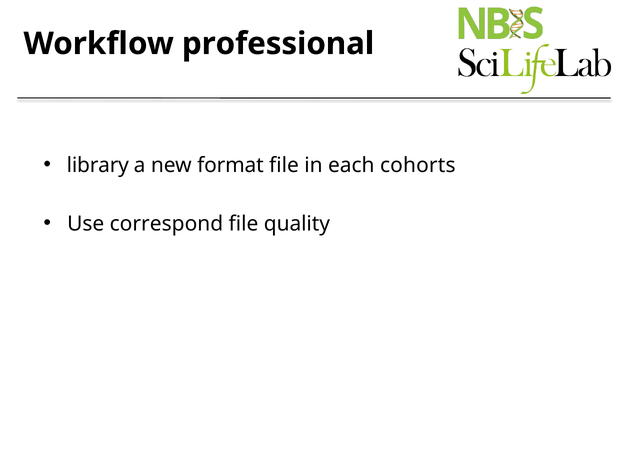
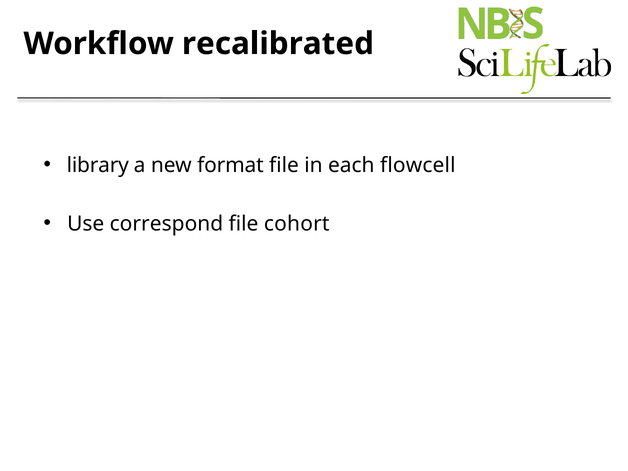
professional: professional -> recalibrated
cohorts: cohorts -> flowcell
quality: quality -> cohort
